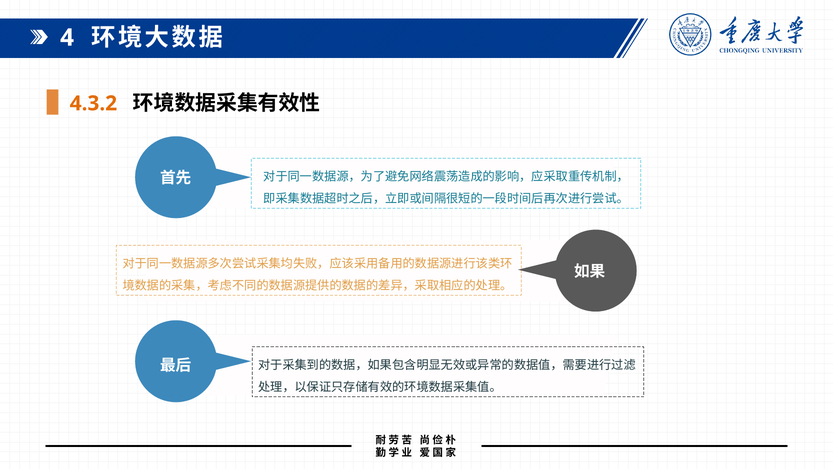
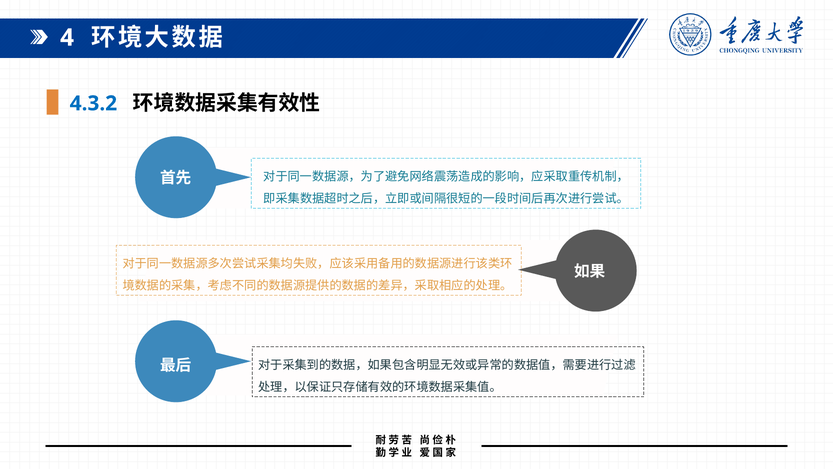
4.3.2 colour: orange -> blue
